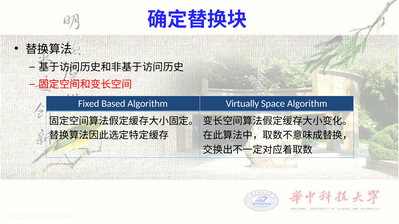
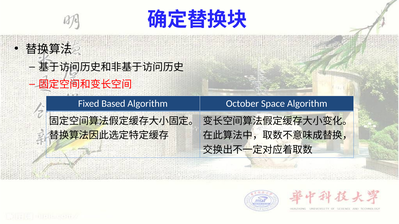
Virtually: Virtually -> October
